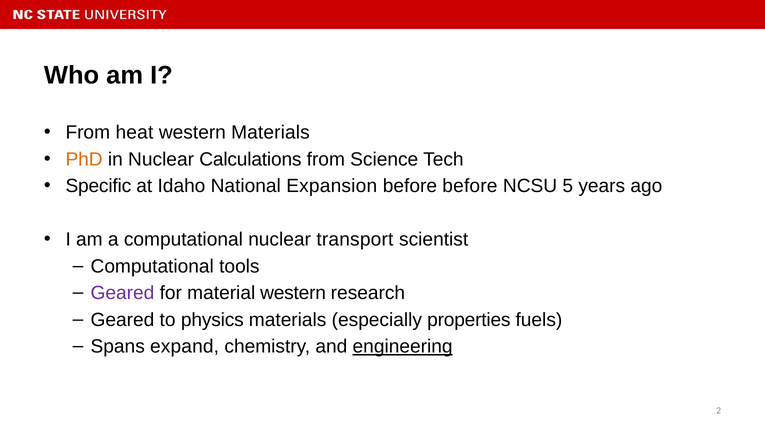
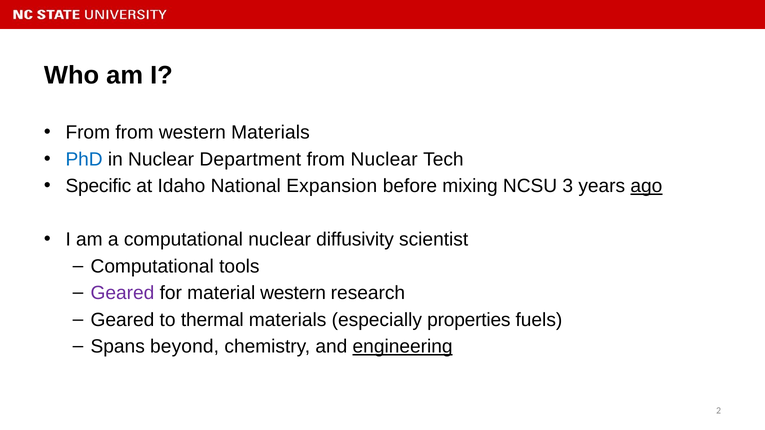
From heat: heat -> from
PhD colour: orange -> blue
Calculations: Calculations -> Department
from Science: Science -> Nuclear
before before: before -> mixing
5: 5 -> 3
ago underline: none -> present
transport: transport -> diffusivity
physics: physics -> thermal
expand: expand -> beyond
